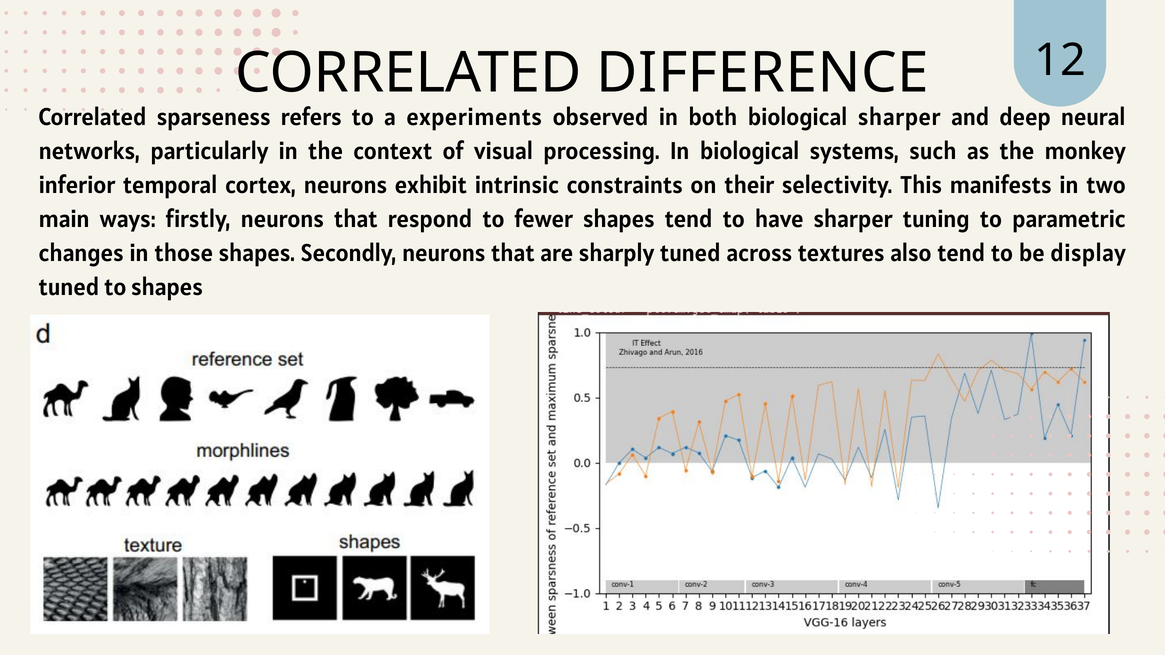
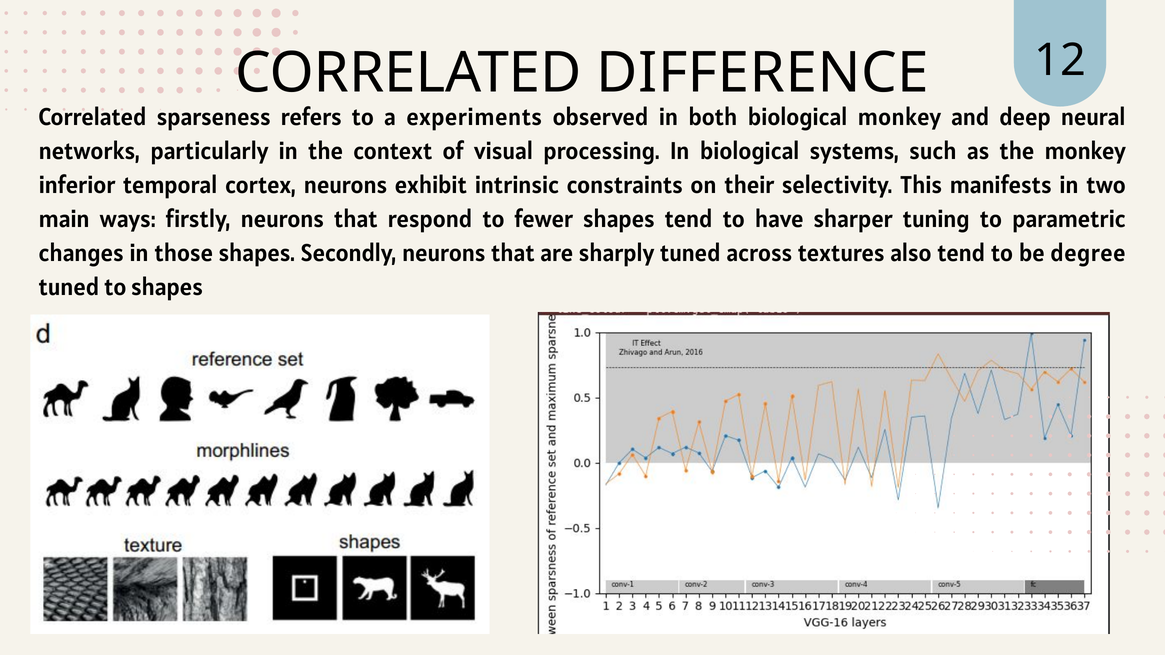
biological sharper: sharper -> monkey
display: display -> degree
